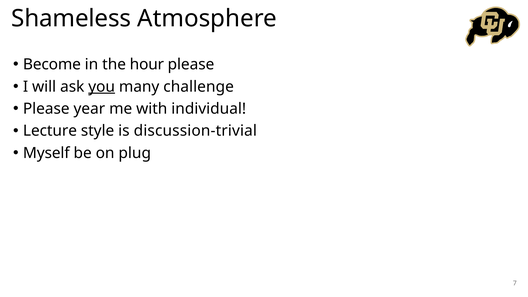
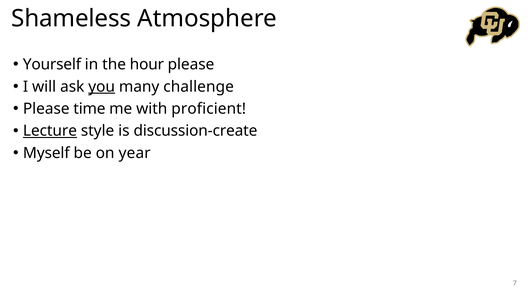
Become: Become -> Yourself
year: year -> time
individual: individual -> proficient
Lecture underline: none -> present
discussion-trivial: discussion-trivial -> discussion-create
plug: plug -> year
